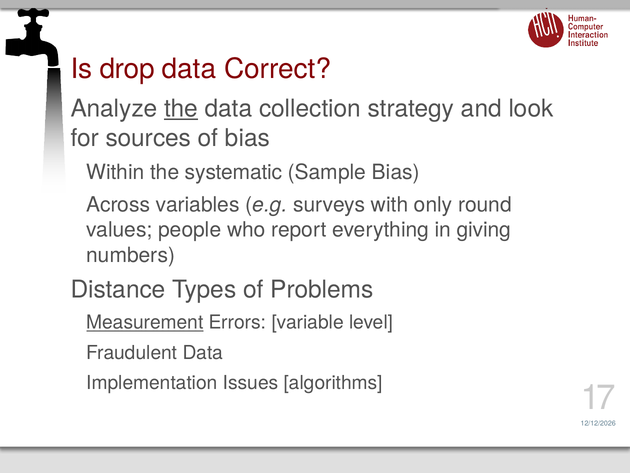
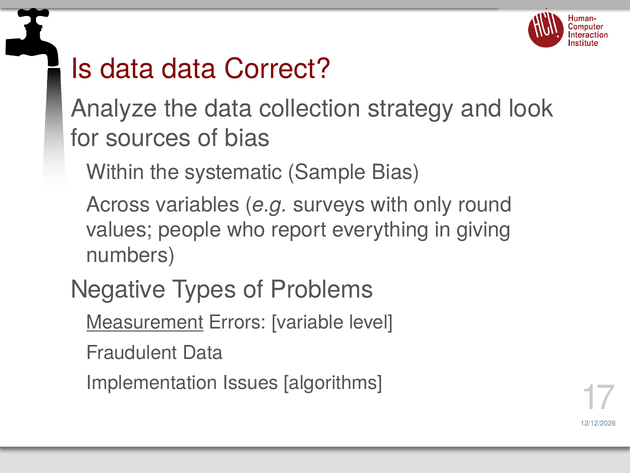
Is drop: drop -> data
the at (181, 109) underline: present -> none
Distance: Distance -> Negative
